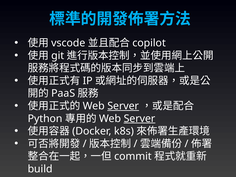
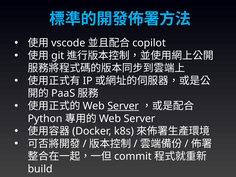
Server at (139, 119) underline: present -> none
